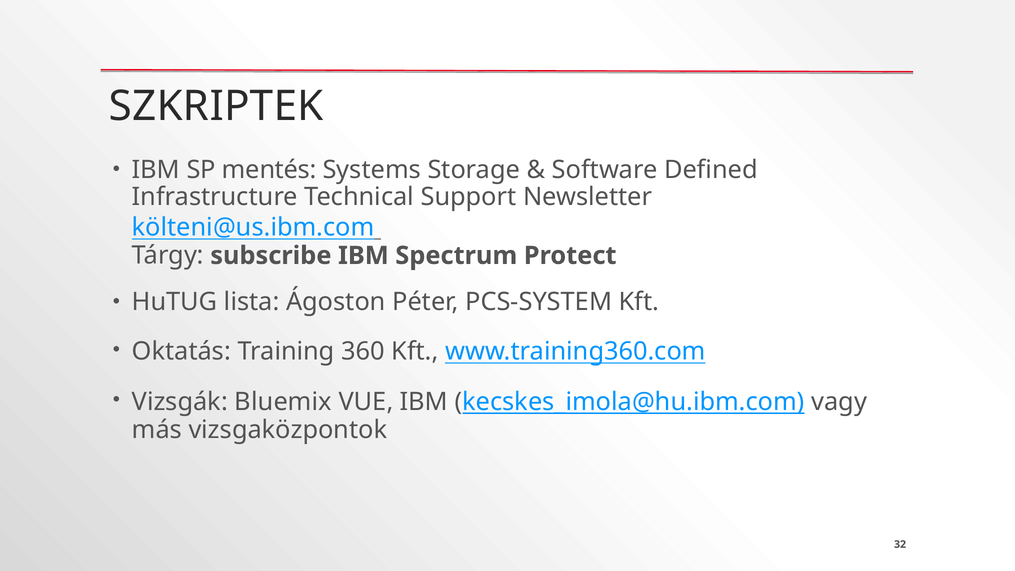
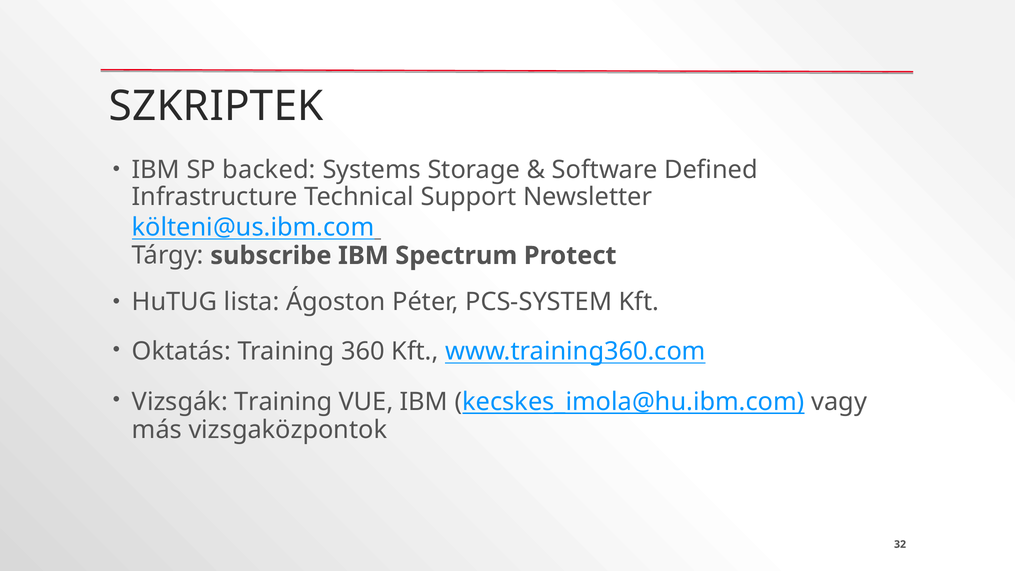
mentés: mentés -> backed
Vizsgák Bluemix: Bluemix -> Training
